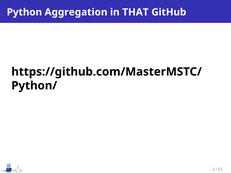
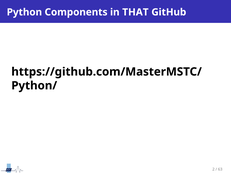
Aggregation: Aggregation -> Components
